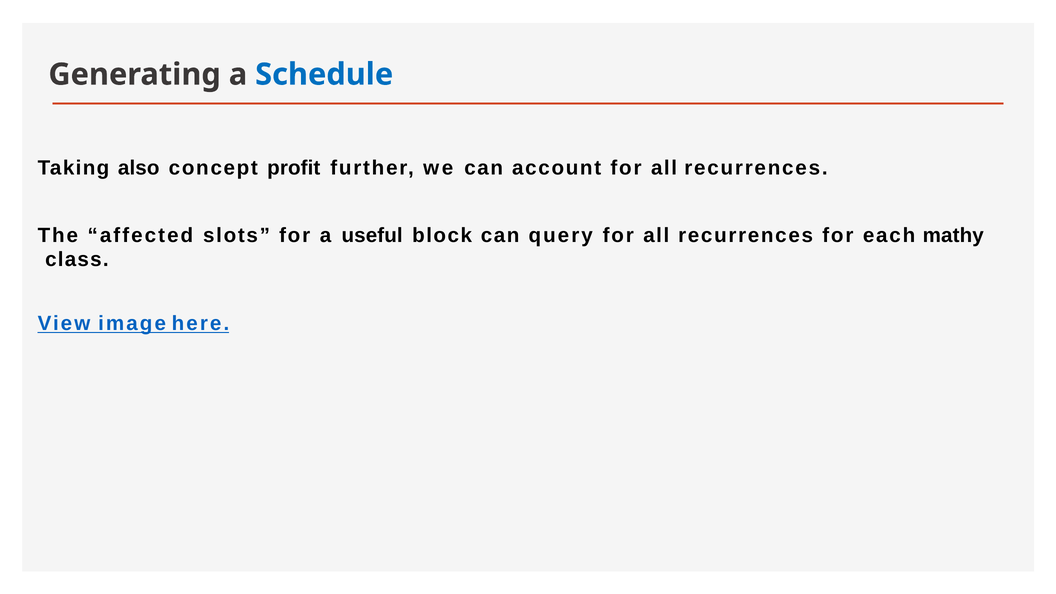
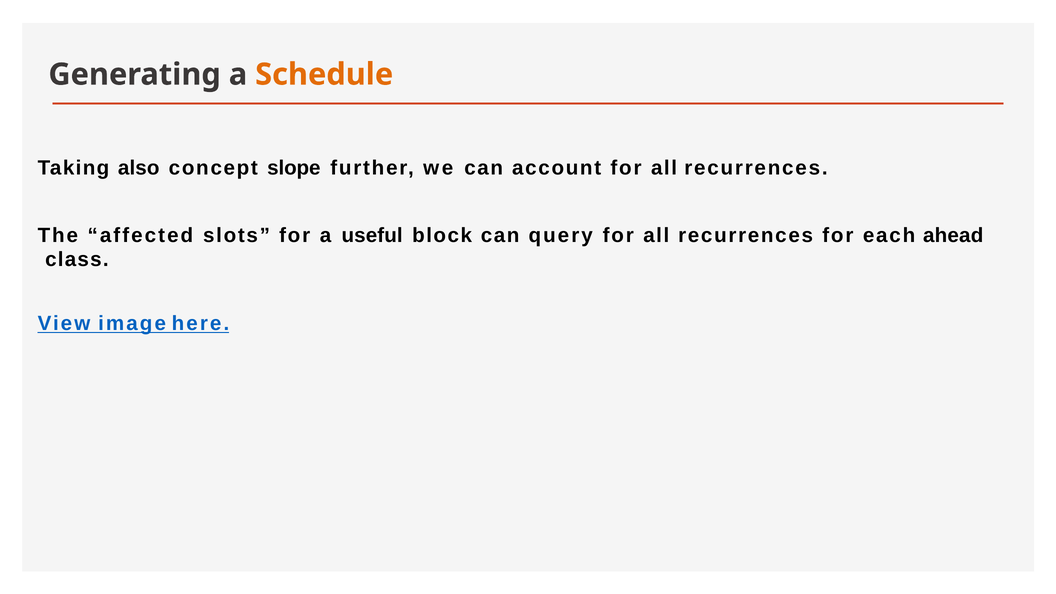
Schedule colour: blue -> orange
profit: profit -> slope
mathy: mathy -> ahead
